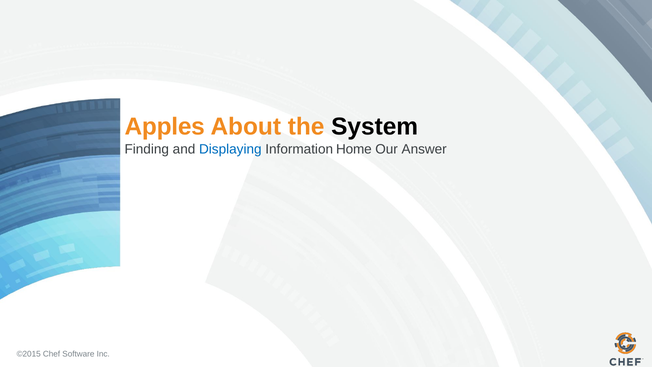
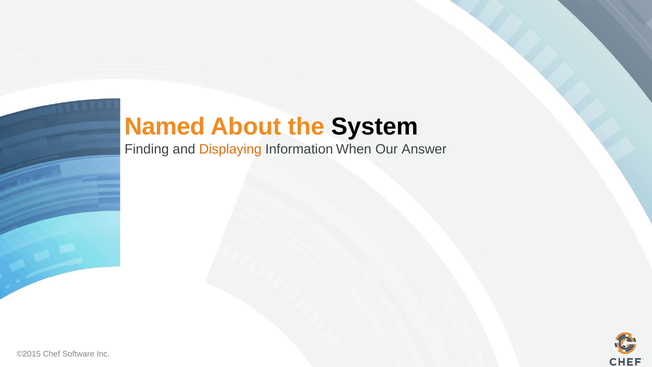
Apples: Apples -> Named
Displaying colour: blue -> orange
Home: Home -> When
